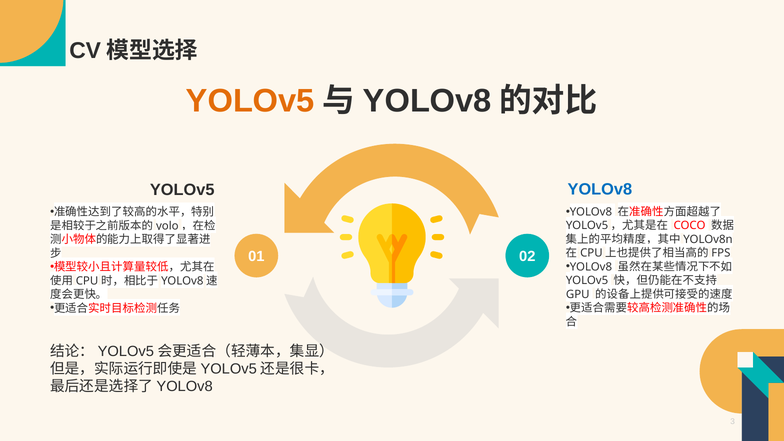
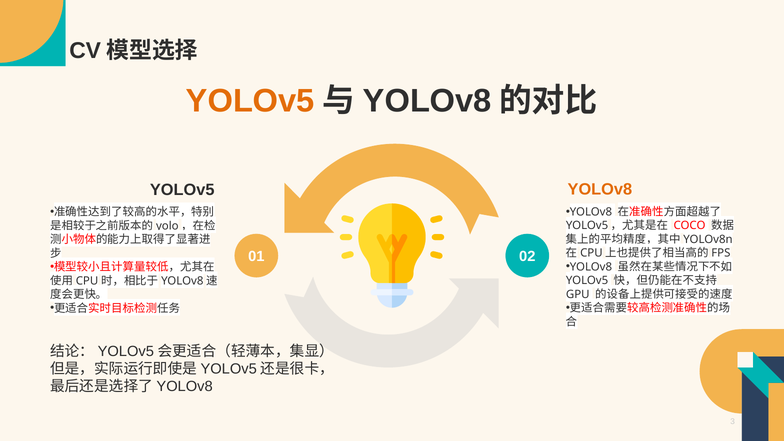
YOLOv8 at (600, 189) colour: blue -> orange
